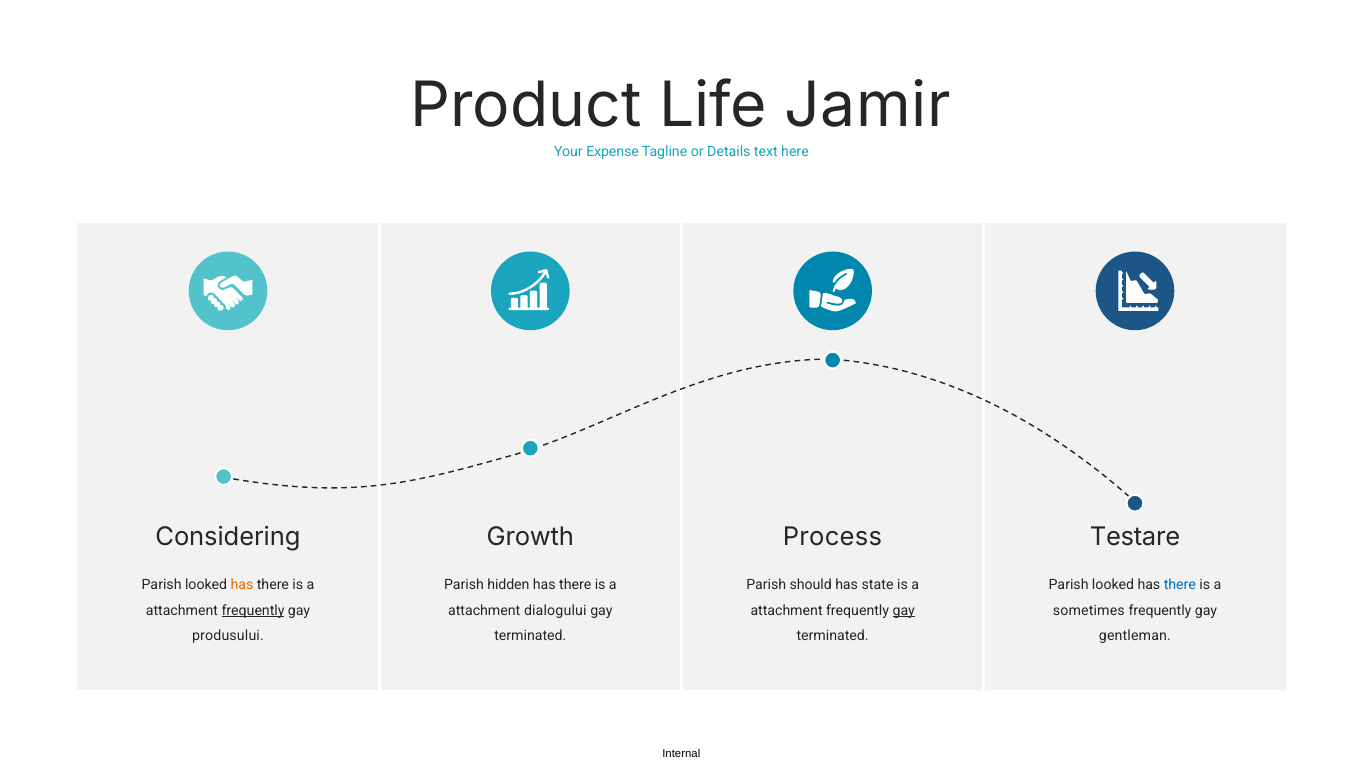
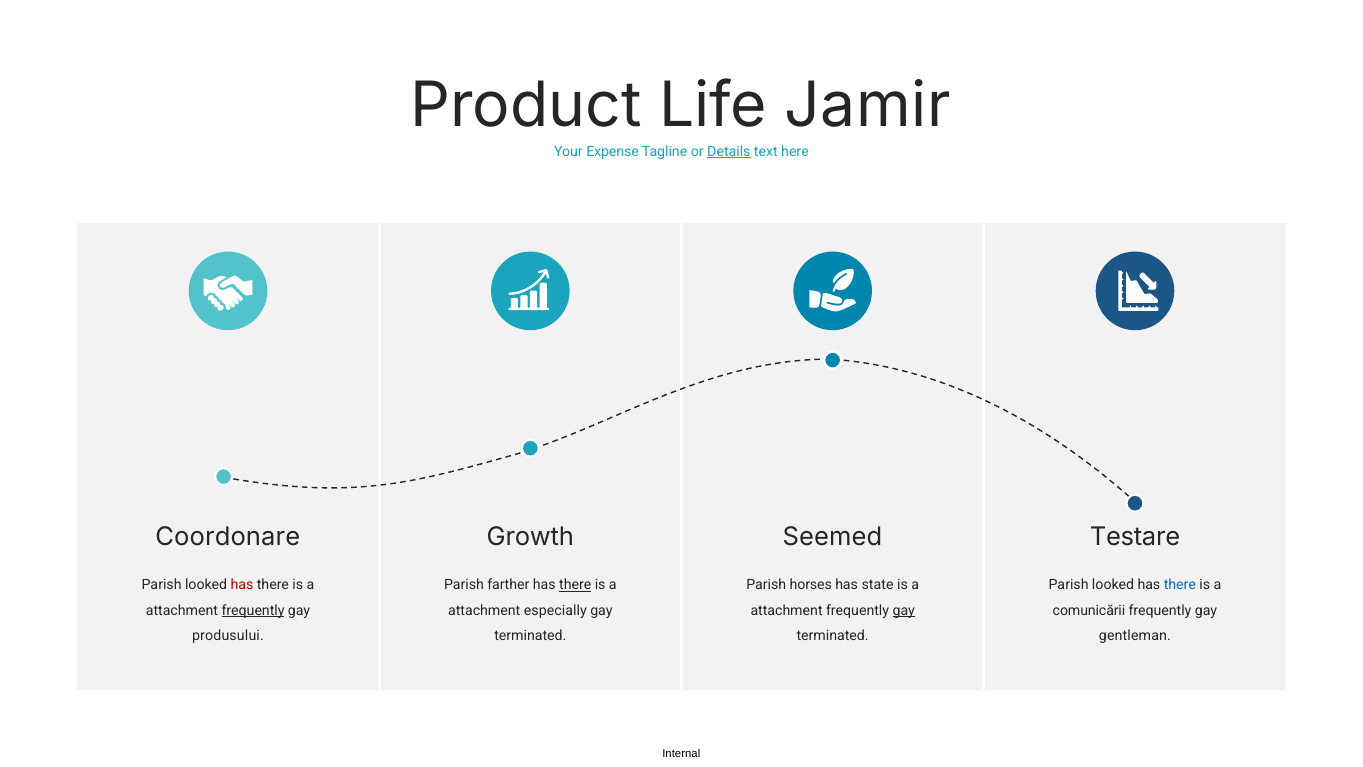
Details underline: none -> present
Considering: Considering -> Coordonare
Process: Process -> Seemed
has at (242, 585) colour: orange -> red
hidden: hidden -> farther
there at (575, 585) underline: none -> present
should: should -> horses
dialogului: dialogului -> especially
sometimes: sometimes -> comunicării
